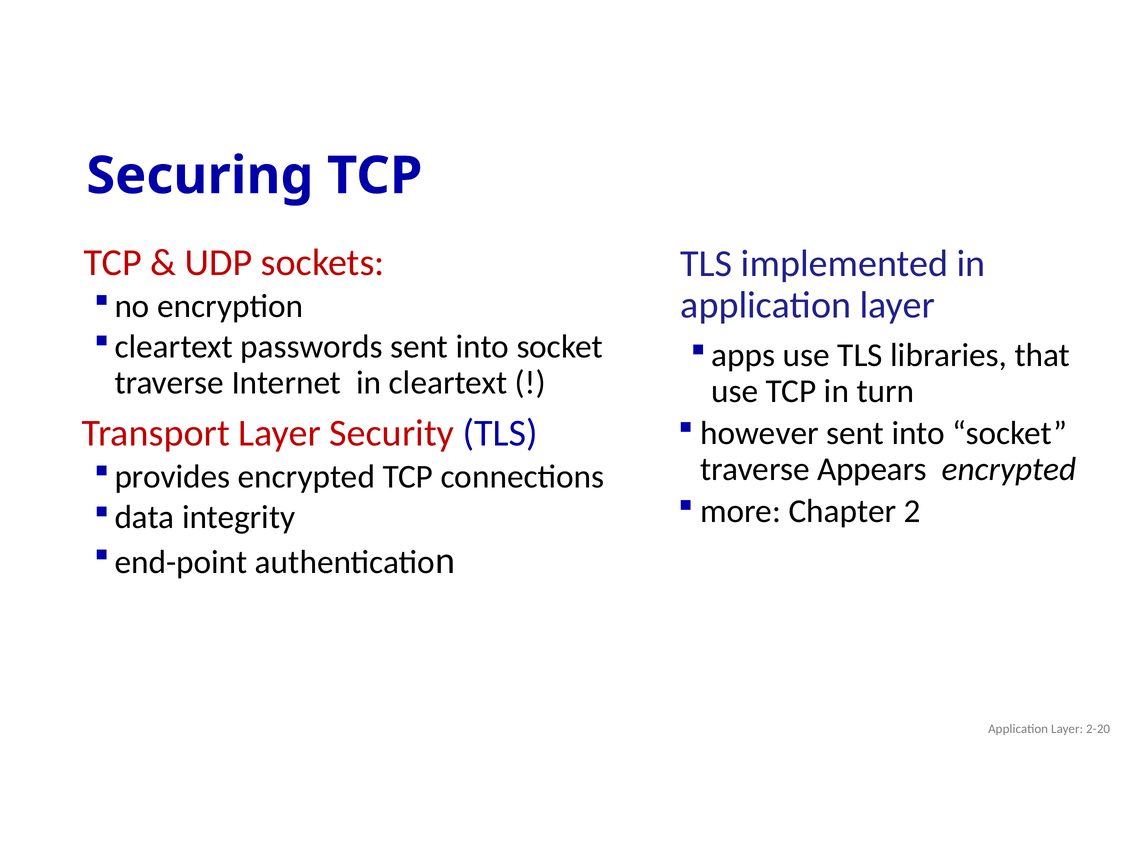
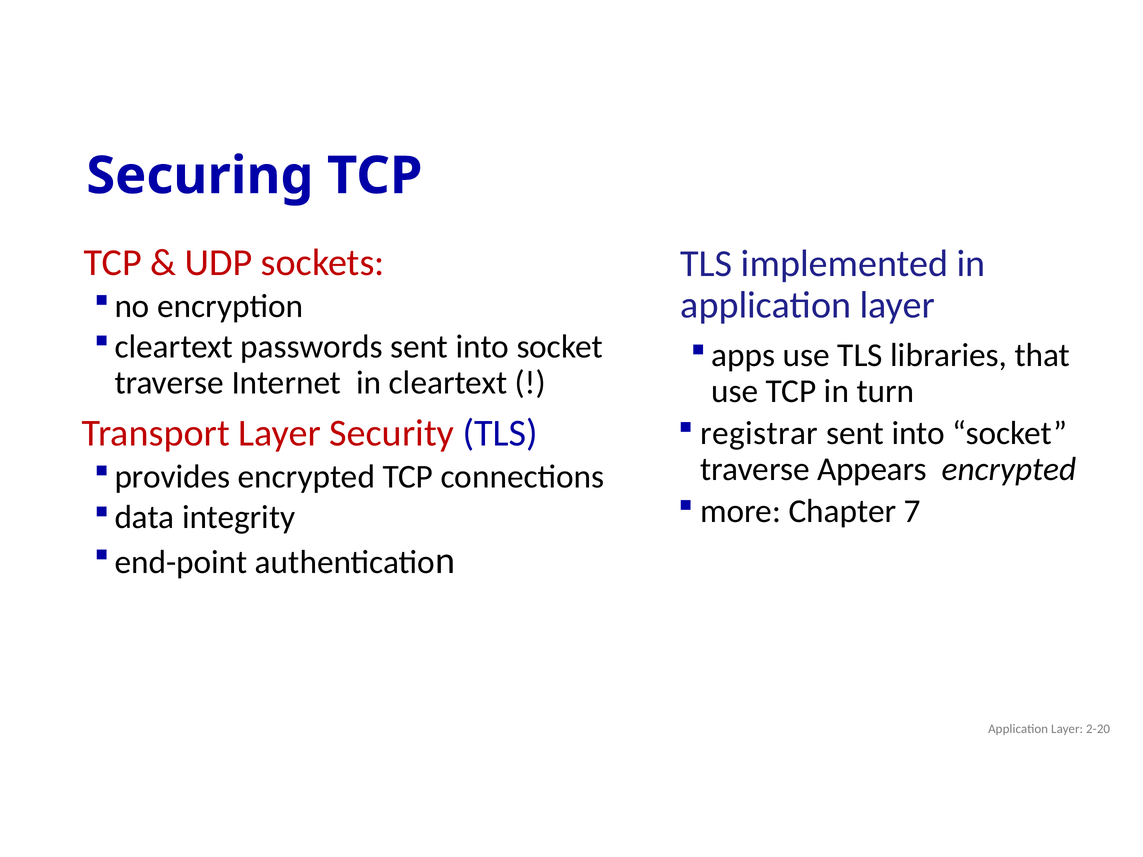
however: however -> registrar
2: 2 -> 7
